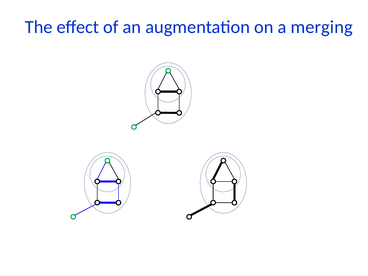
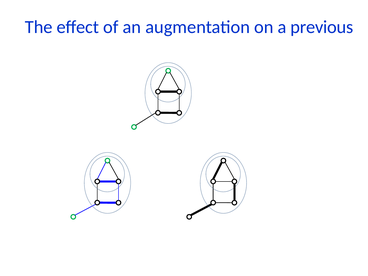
merging: merging -> previous
